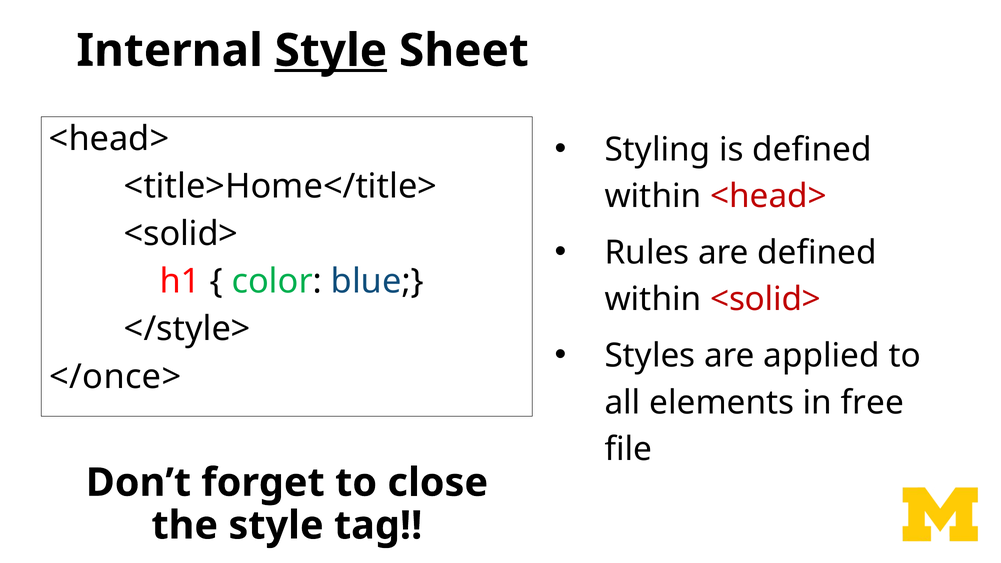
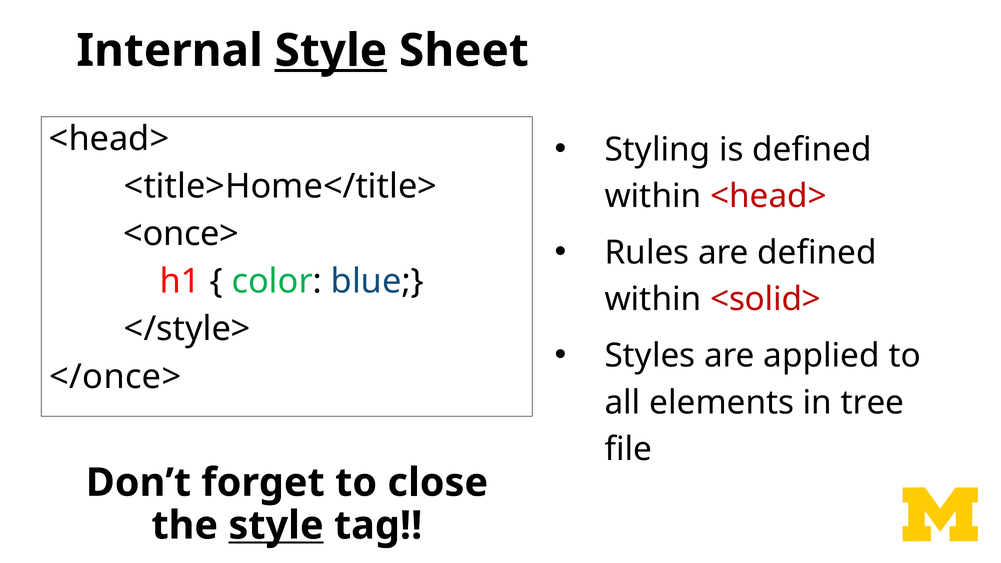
<solid> at (181, 234): <solid> -> <once>
free: free -> tree
style at (276, 526) underline: none -> present
